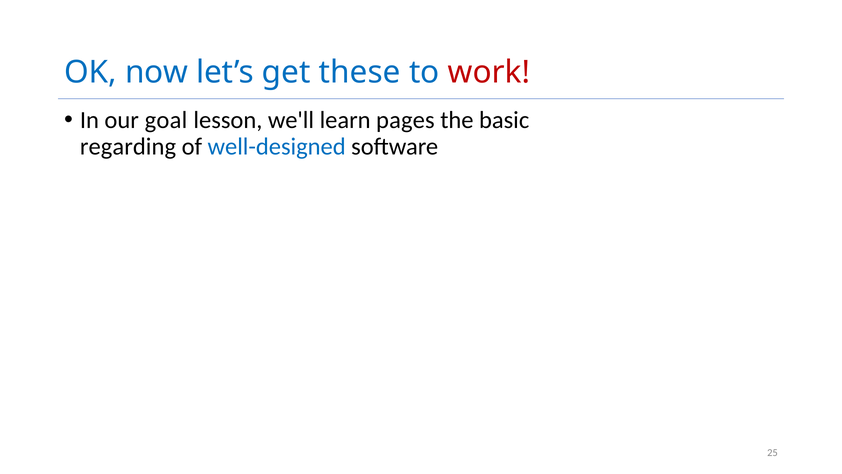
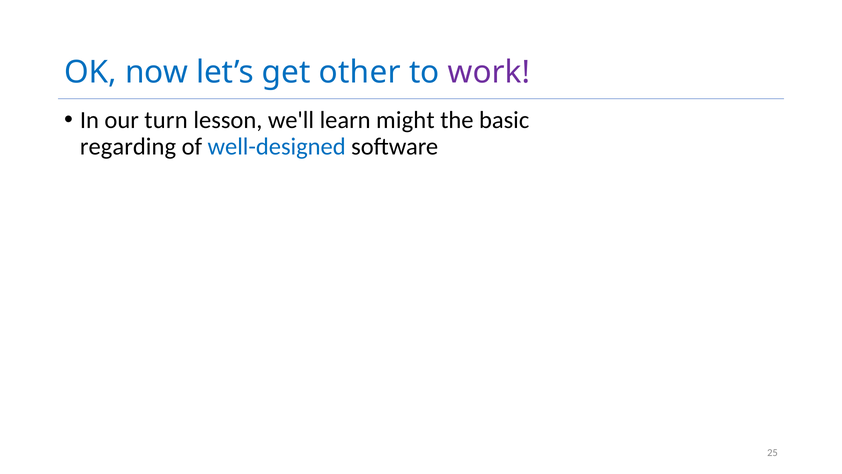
these: these -> other
work colour: red -> purple
goal: goal -> turn
pages: pages -> might
